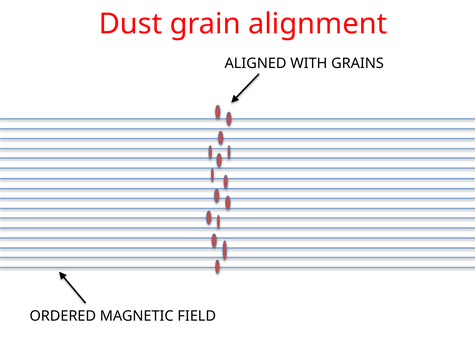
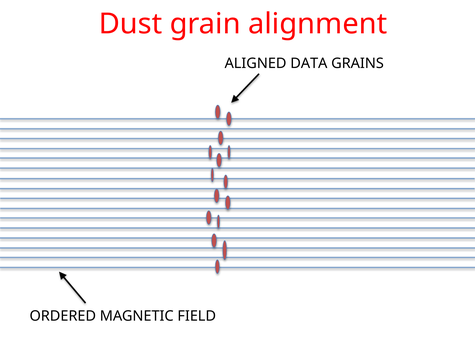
WITH: WITH -> DATA
